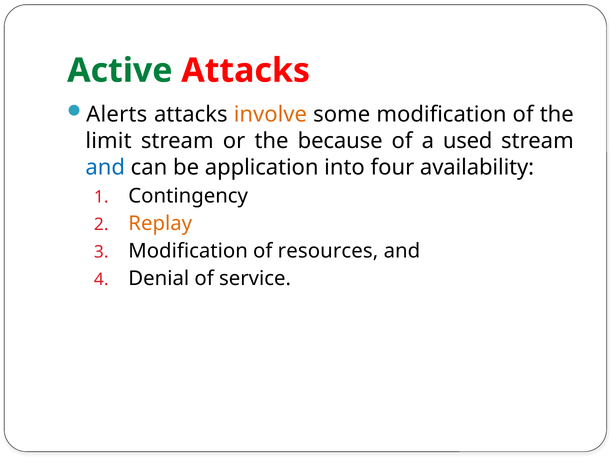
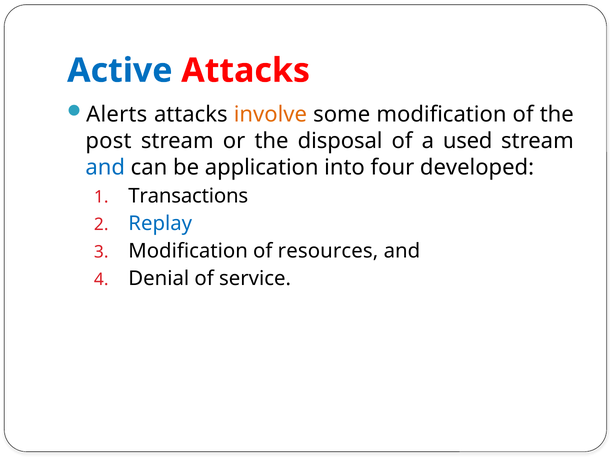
Active colour: green -> blue
limit: limit -> post
because: because -> disposal
availability: availability -> developed
Contingency: Contingency -> Transactions
Replay colour: orange -> blue
